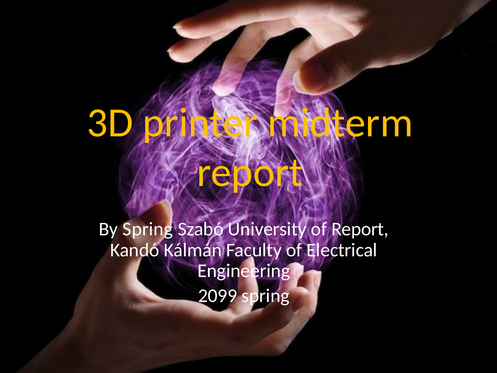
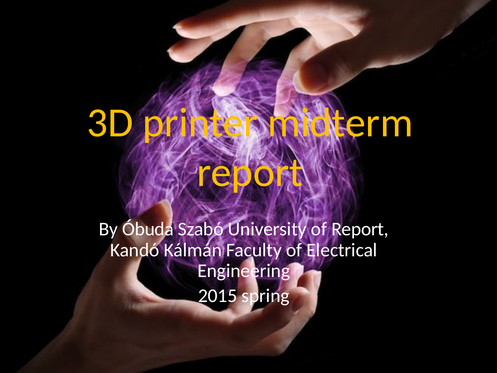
By Spring: Spring -> Óbuda
2099: 2099 -> 2015
